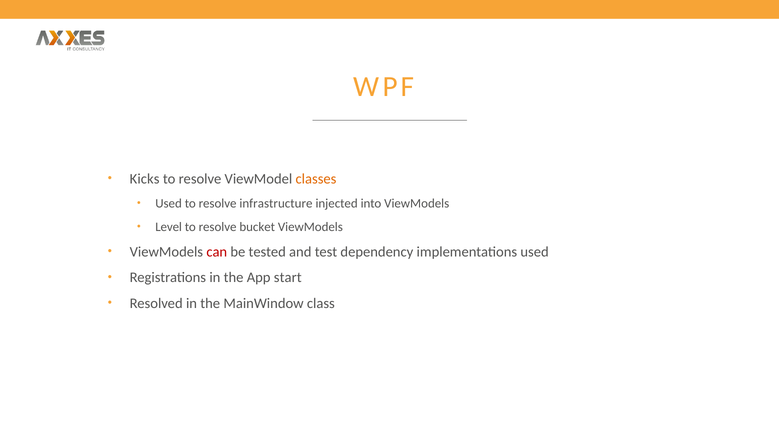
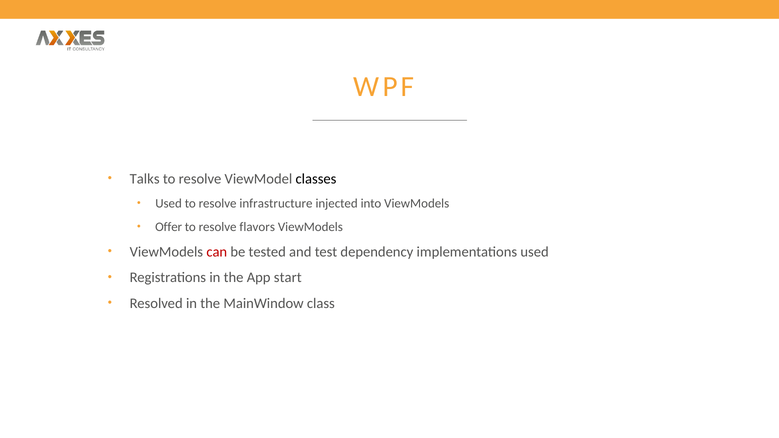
Kicks: Kicks -> Talks
classes colour: orange -> black
Level: Level -> Offer
bucket: bucket -> flavors
